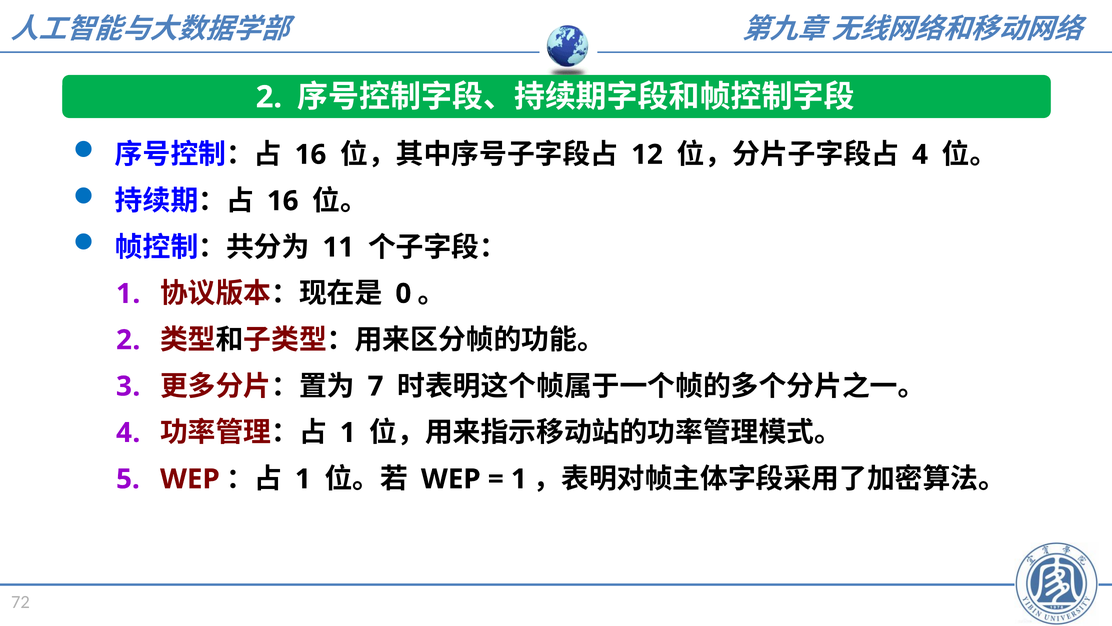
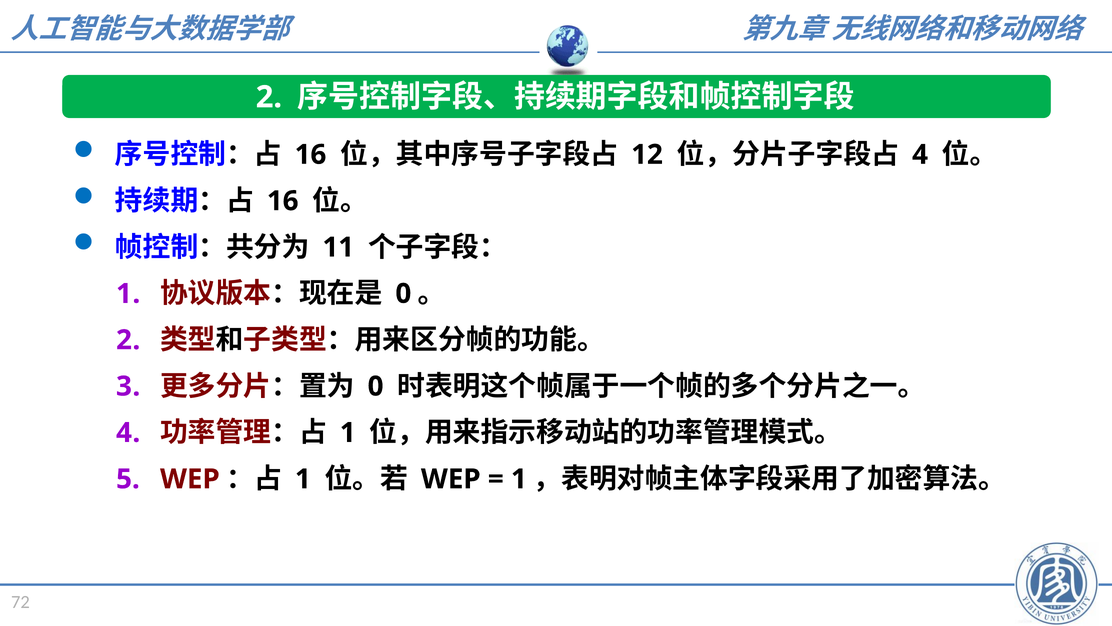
7 at (376, 386): 7 -> 0
